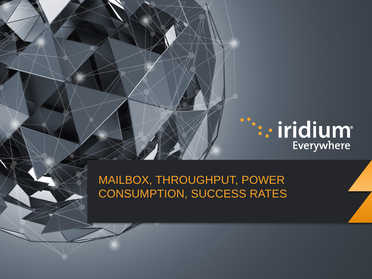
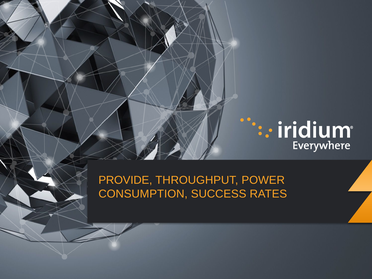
MAILBOX: MAILBOX -> PROVIDE
